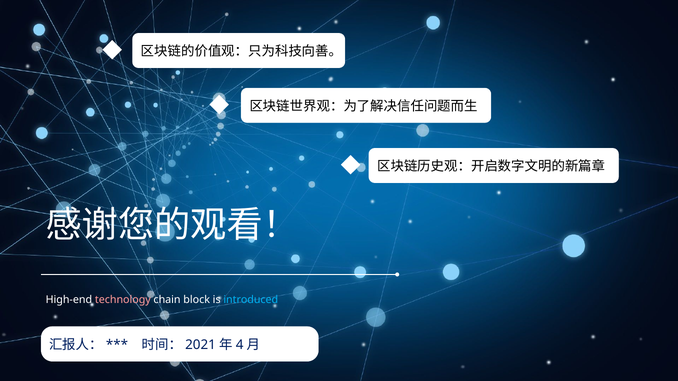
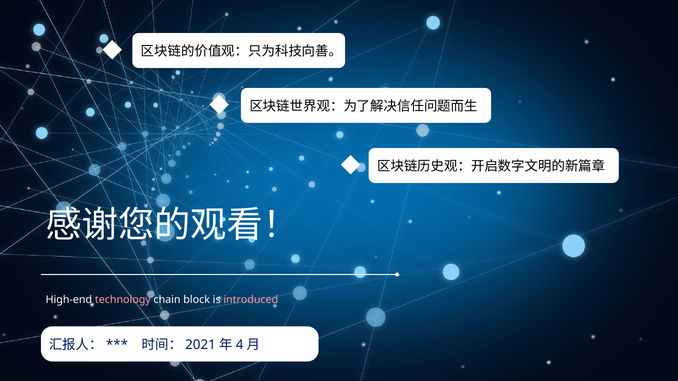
introduced colour: light blue -> pink
